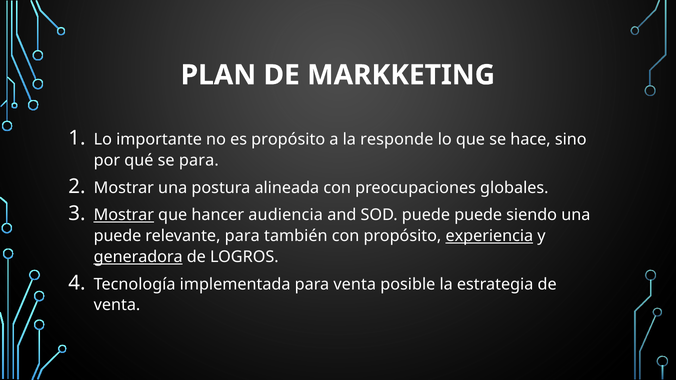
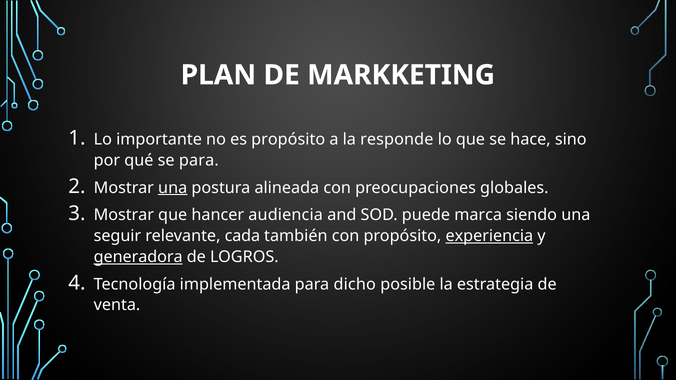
una at (173, 188) underline: none -> present
Mostrar at (124, 215) underline: present -> none
puede puede: puede -> marca
puede at (117, 236): puede -> seguir
relevante para: para -> cada
para venta: venta -> dicho
